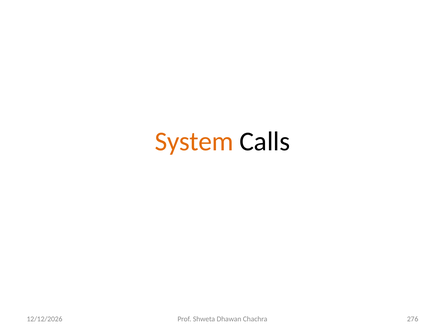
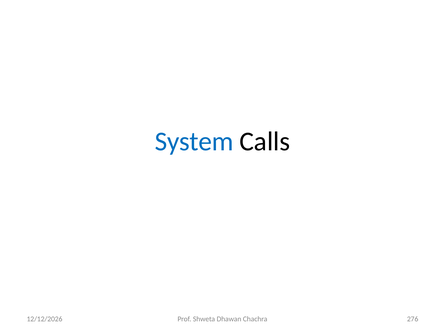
System colour: orange -> blue
